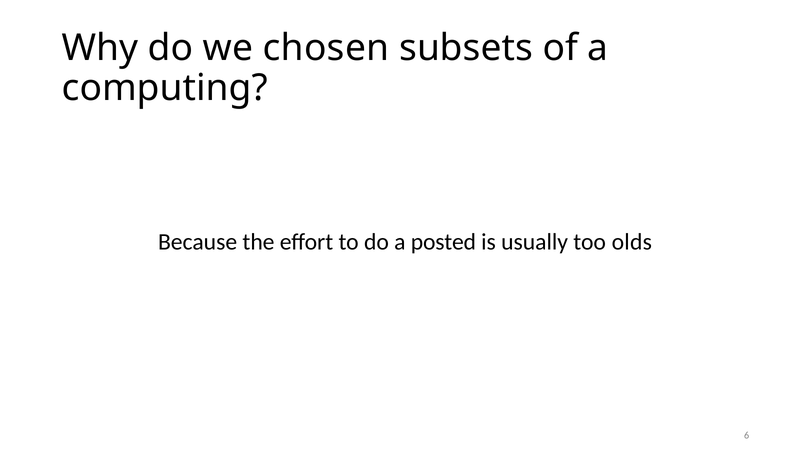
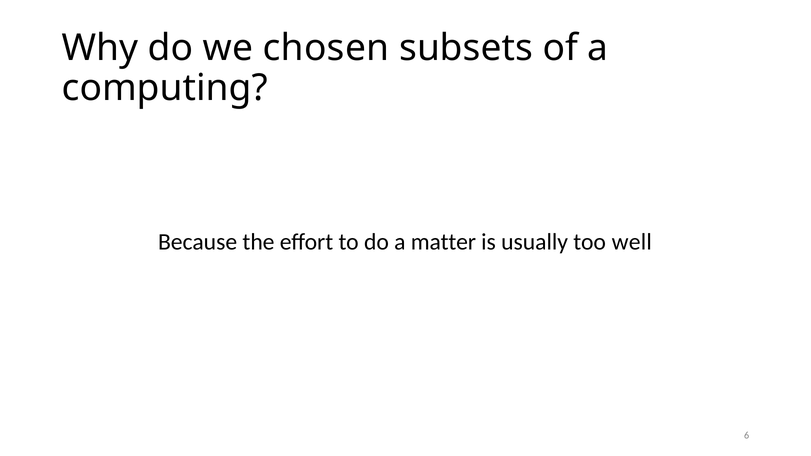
posted: posted -> matter
olds: olds -> well
